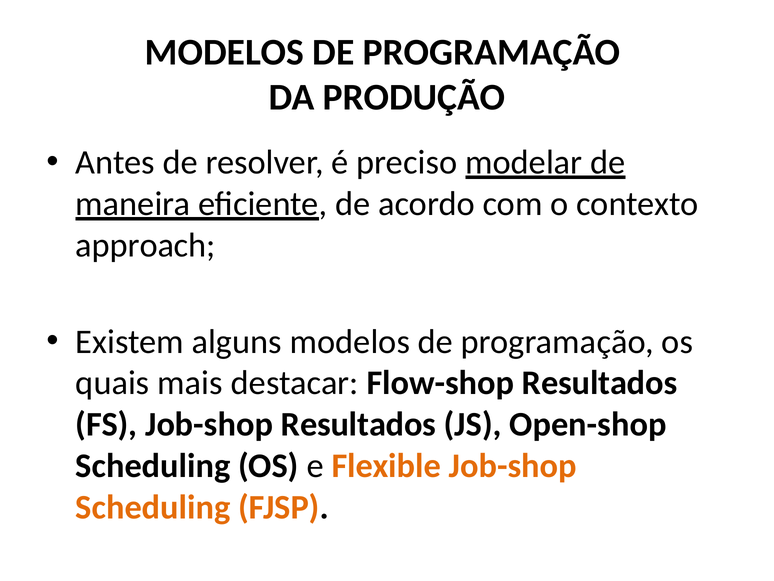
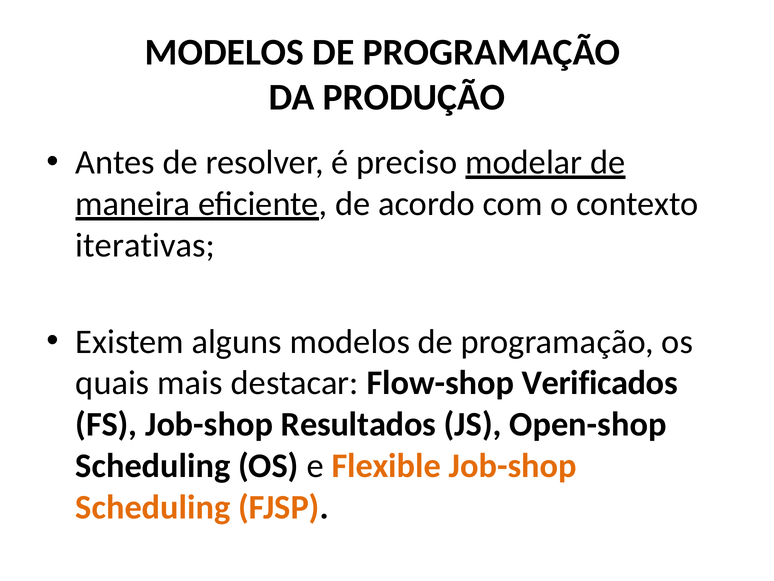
approach: approach -> iterativas
Flow-shop Resultados: Resultados -> Verificados
